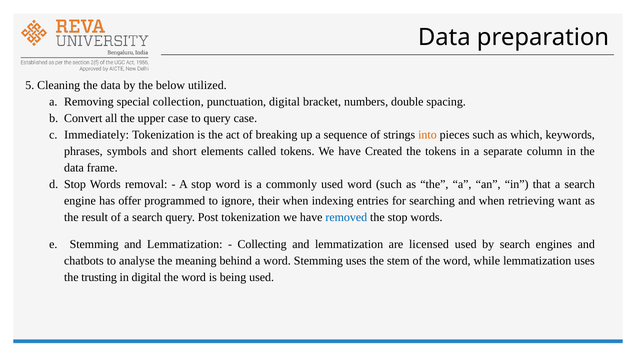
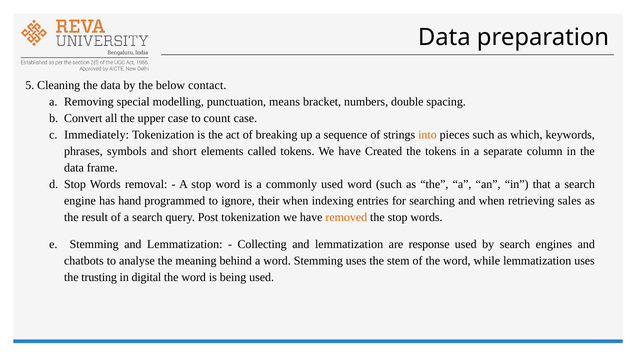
utilized: utilized -> contact
collection: collection -> modelling
punctuation digital: digital -> means
to query: query -> count
offer: offer -> hand
want: want -> sales
removed colour: blue -> orange
licensed: licensed -> response
